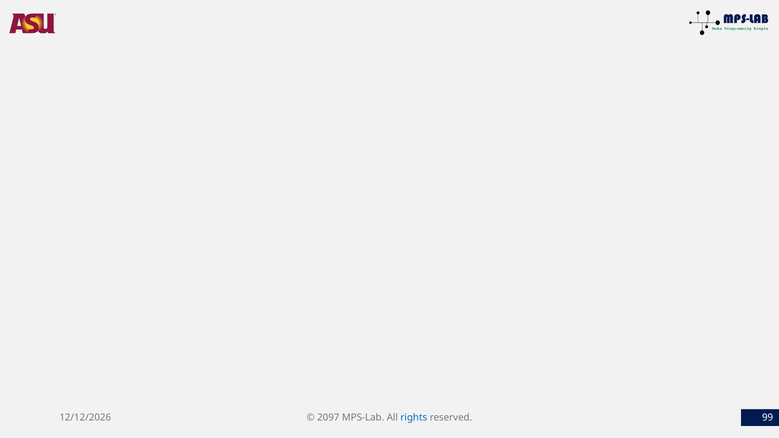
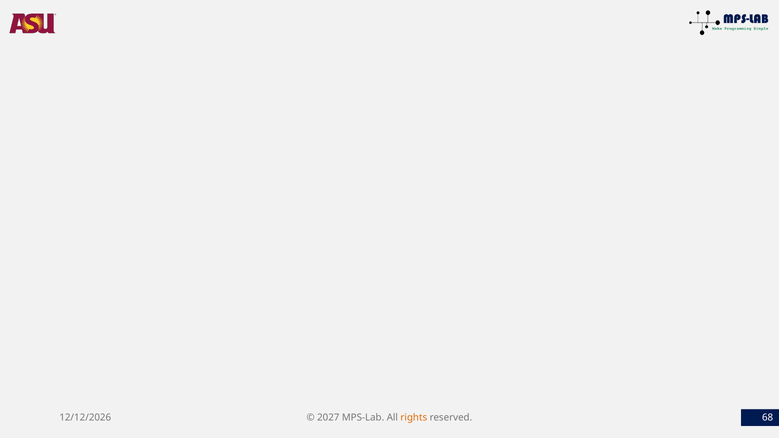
2097: 2097 -> 2027
rights colour: blue -> orange
99: 99 -> 68
